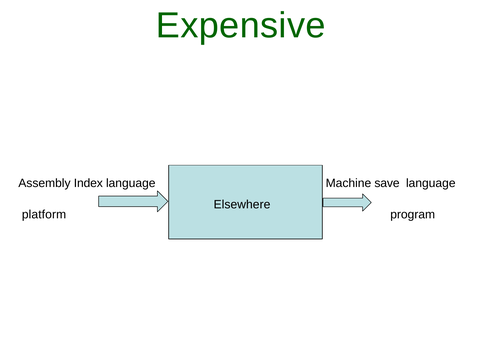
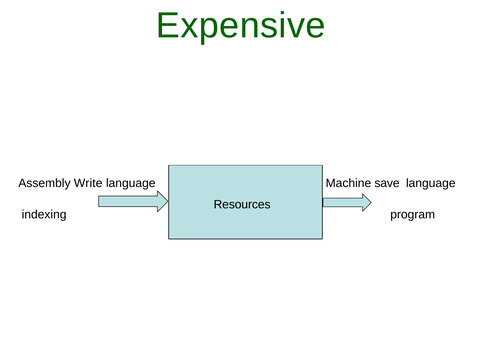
Index: Index -> Write
Elsewhere: Elsewhere -> Resources
platform: platform -> indexing
